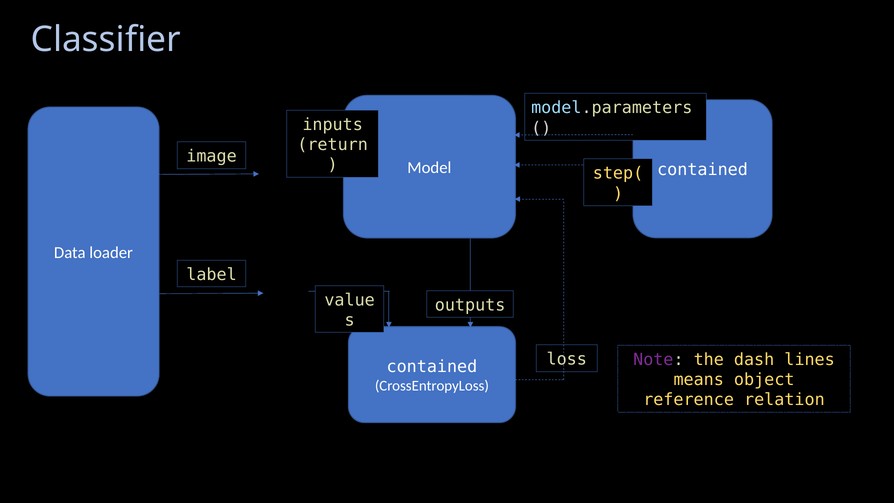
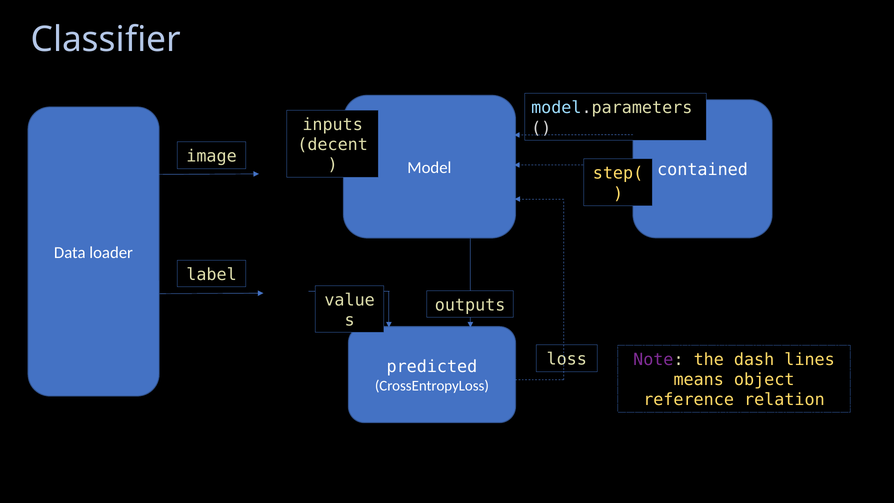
return: return -> decent
contained at (432, 367): contained -> predicted
